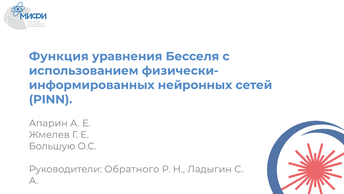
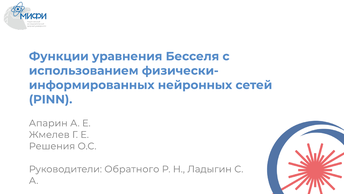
Функция: Функция -> Функции
Большую: Большую -> Решения
